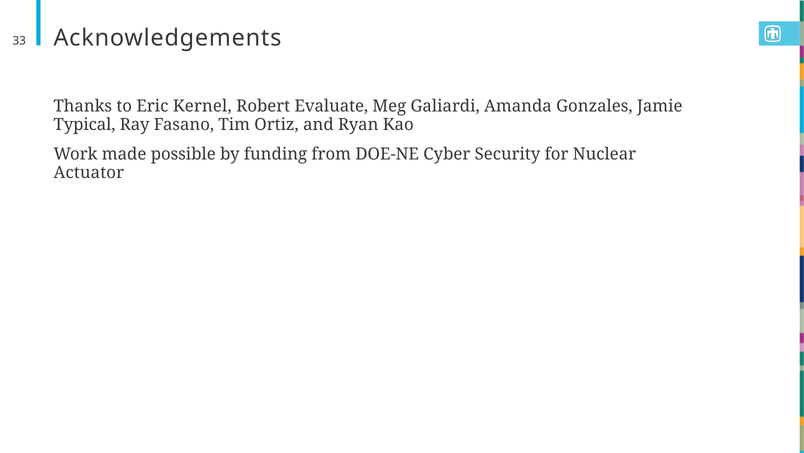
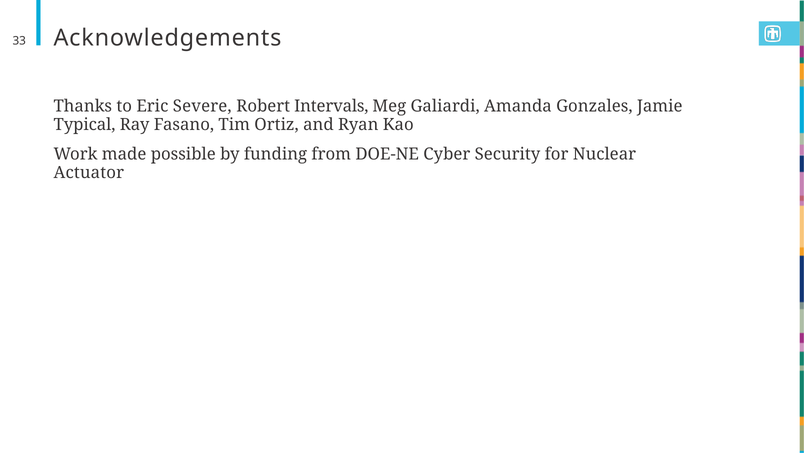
Kernel: Kernel -> Severe
Evaluate: Evaluate -> Intervals
